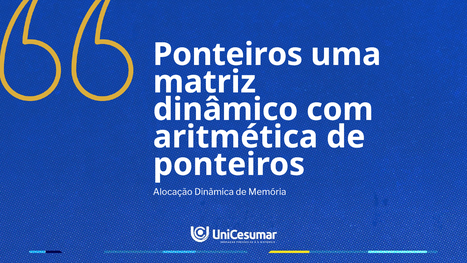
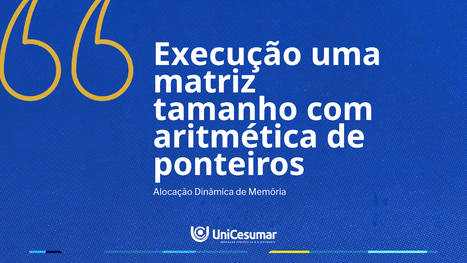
Ponteiros at (228, 54): Ponteiros -> Execução
dinâmico: dinâmico -> tamanho
